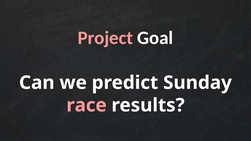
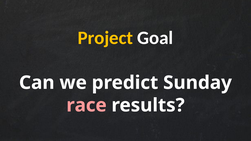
Project colour: pink -> yellow
